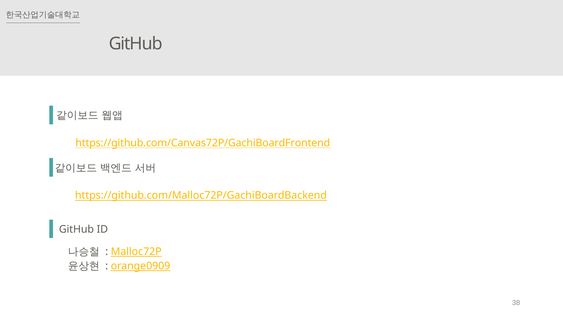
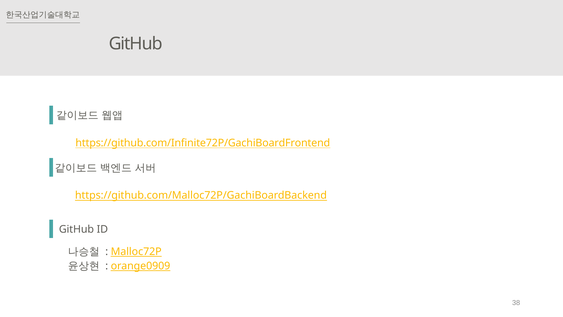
https://github.com/Canvas72P/GachiBoardFrontend: https://github.com/Canvas72P/GachiBoardFrontend -> https://github.com/Infinite72P/GachiBoardFrontend
